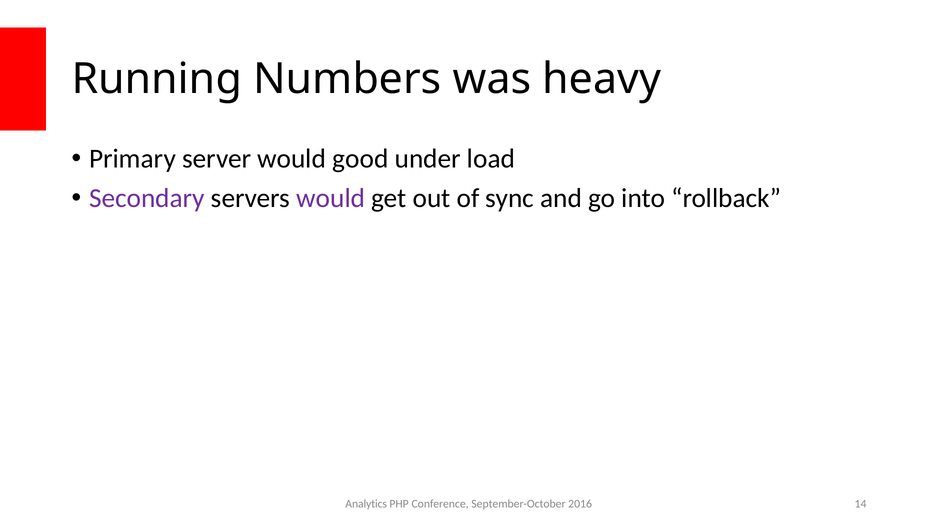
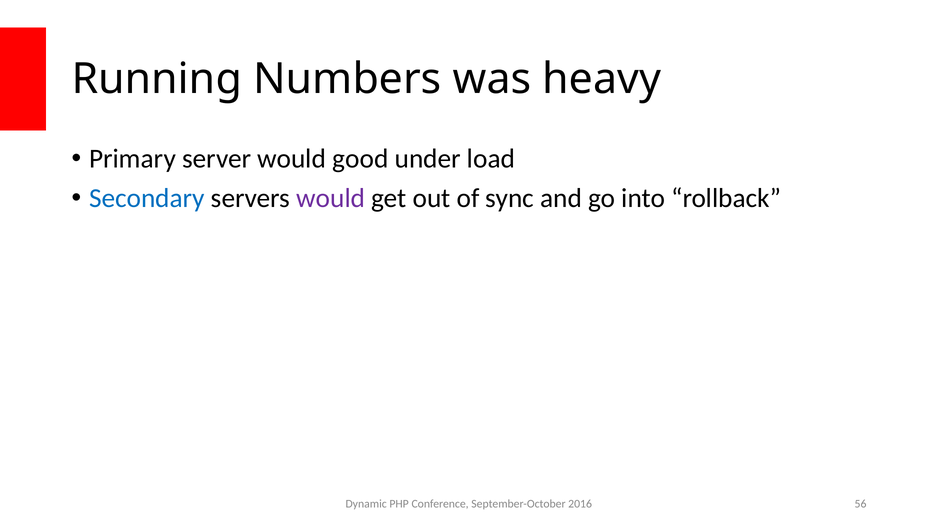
Secondary colour: purple -> blue
Analytics: Analytics -> Dynamic
14: 14 -> 56
